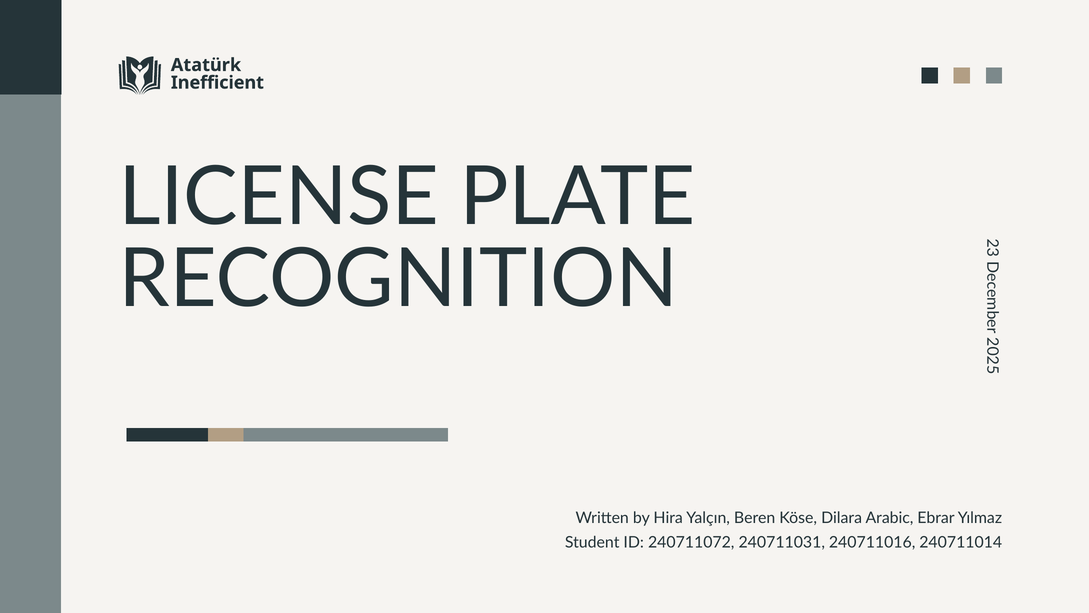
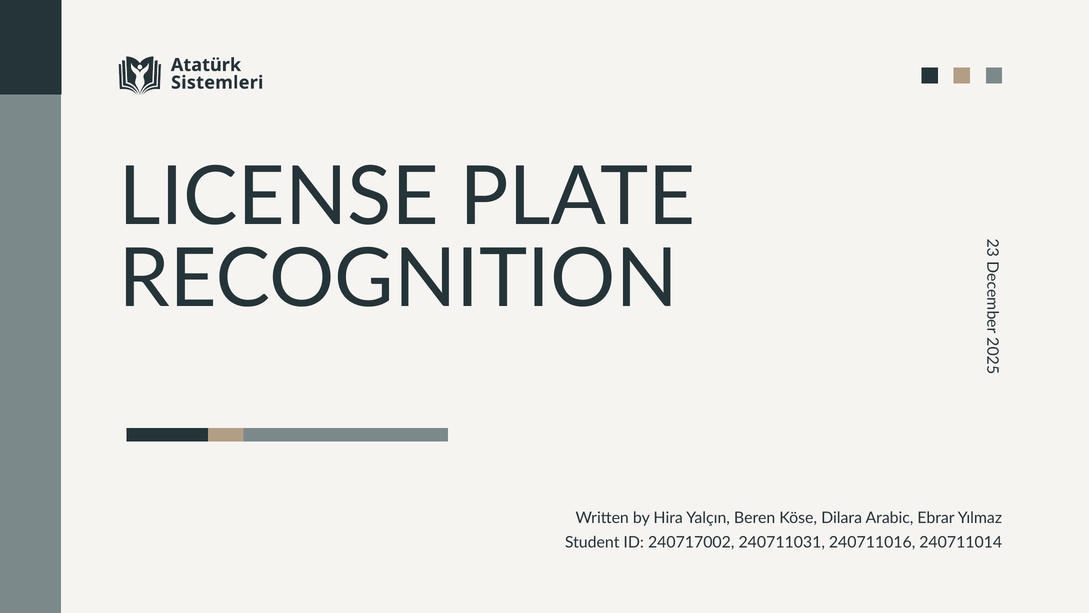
Inefficient: Inefficient -> Sistemleri
240711072: 240711072 -> 240717002
